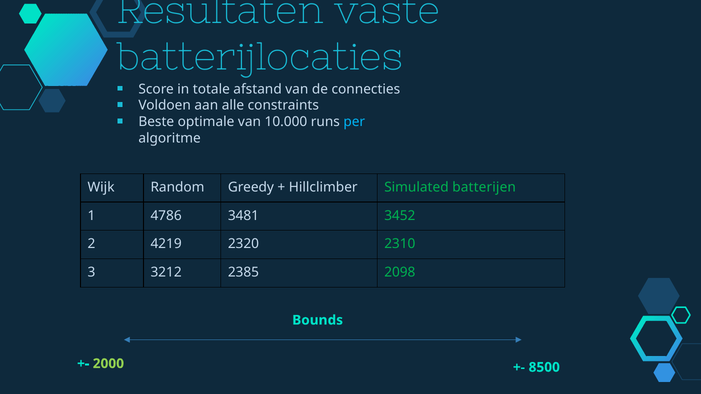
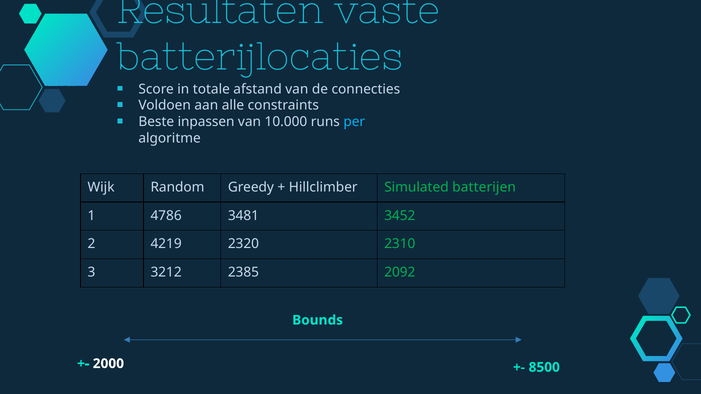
optimale: optimale -> inpassen
2098: 2098 -> 2092
2000 colour: light green -> white
